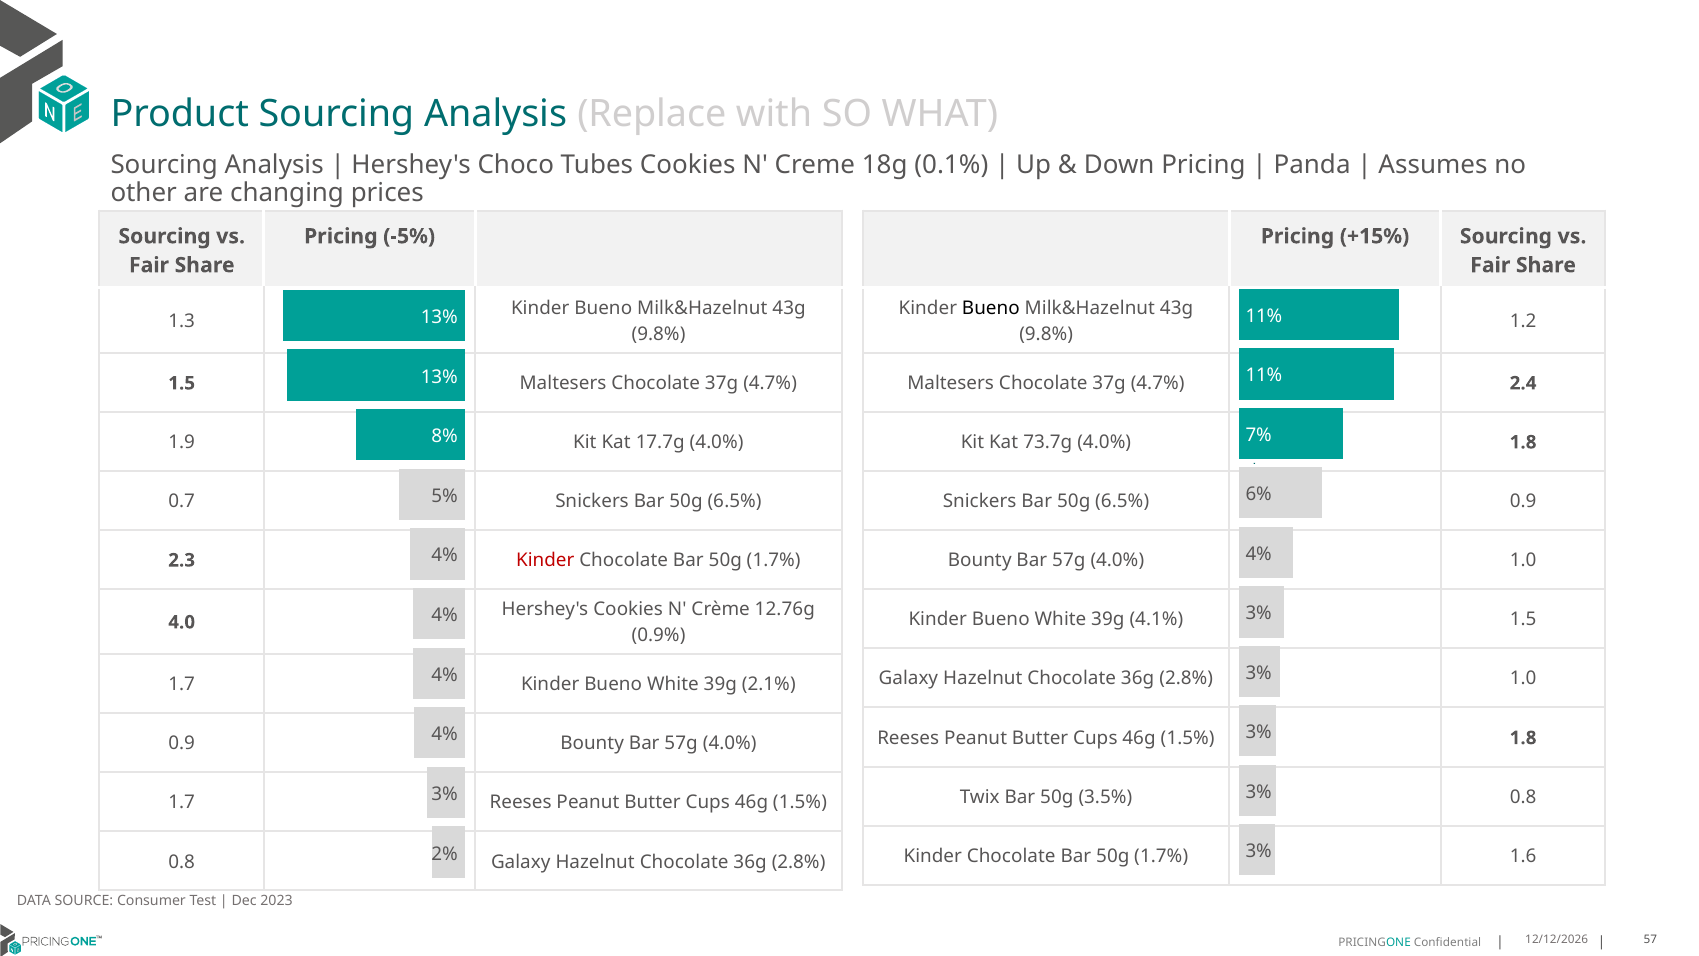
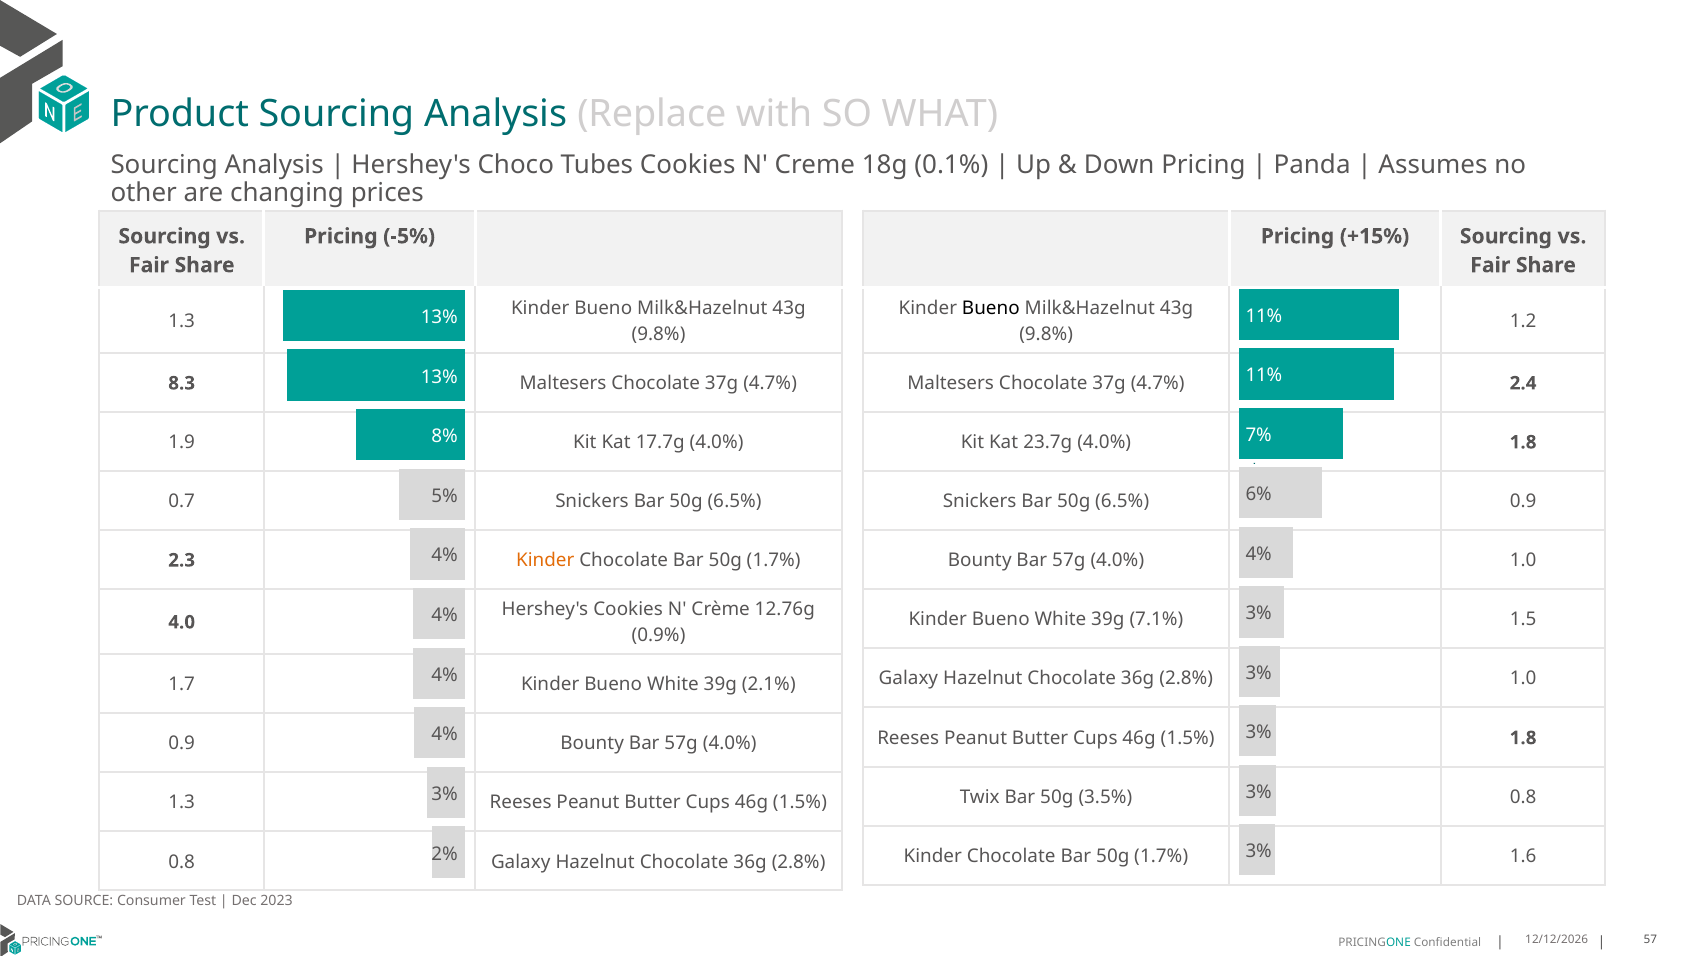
1.5 at (182, 383): 1.5 -> 8.3
73.7g: 73.7g -> 23.7g
Kinder at (545, 560) colour: red -> orange
4.1%: 4.1% -> 7.1%
1.7 at (182, 802): 1.7 -> 1.3
